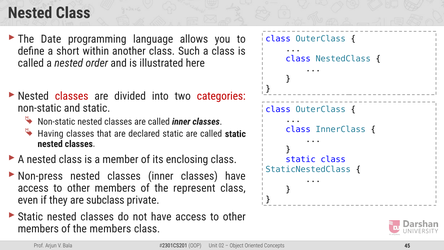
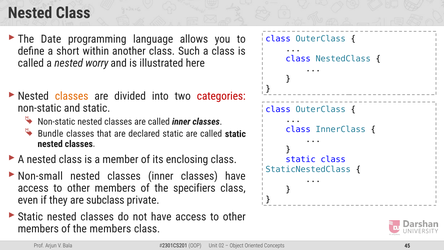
order: order -> worry
classes at (72, 96) colour: red -> orange
Having: Having -> Bundle
Non-press: Non-press -> Non-small
represent: represent -> specifiers
